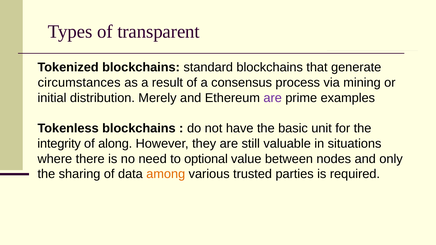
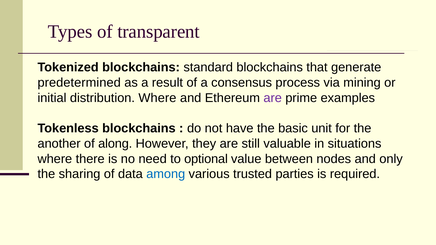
circumstances: circumstances -> predetermined
distribution Merely: Merely -> Where
integrity: integrity -> another
among colour: orange -> blue
